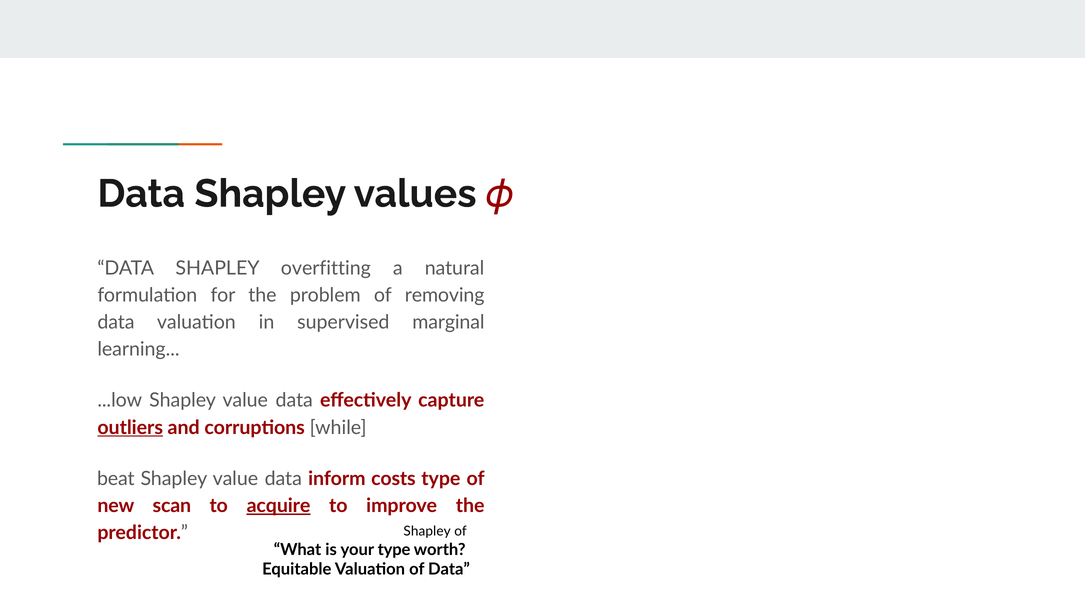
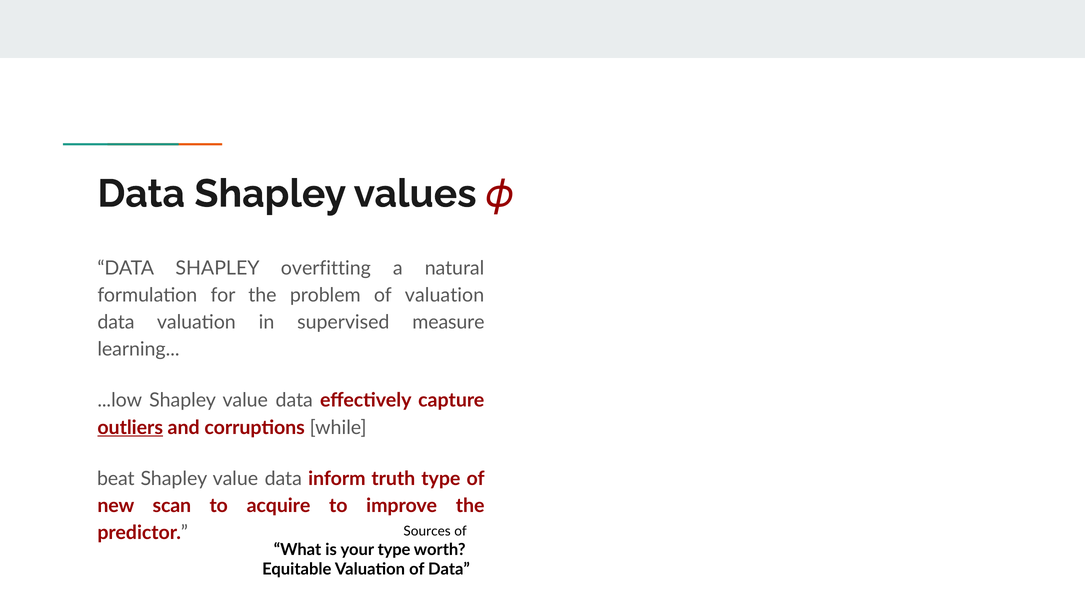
of removing: removing -> valuation
marginal: marginal -> measure
costs: costs -> truth
acquire underline: present -> none
predictor Shapley: Shapley -> Sources
